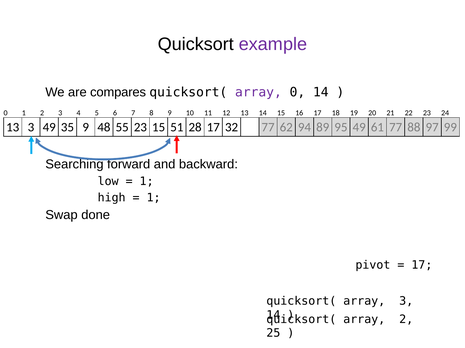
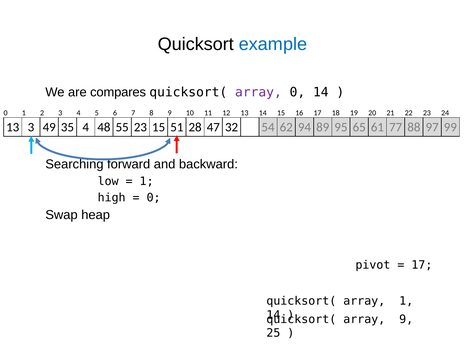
example colour: purple -> blue
35 9: 9 -> 4
28 17: 17 -> 47
32 77: 77 -> 54
95 49: 49 -> 65
1 at (154, 198): 1 -> 0
done: done -> heap
array 3: 3 -> 1
array 2: 2 -> 9
